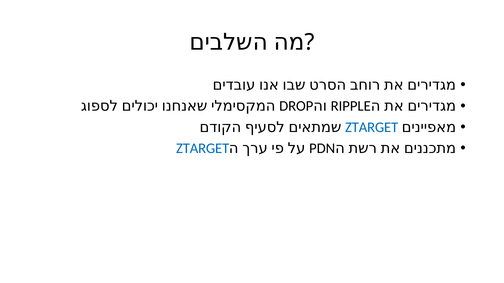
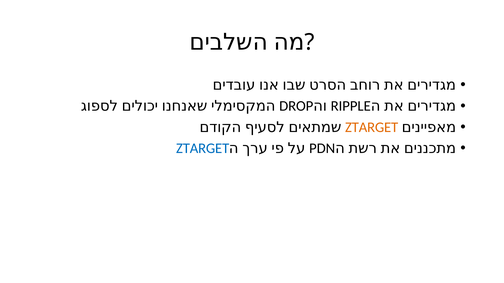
ZTARGET at (372, 127) colour: blue -> orange
